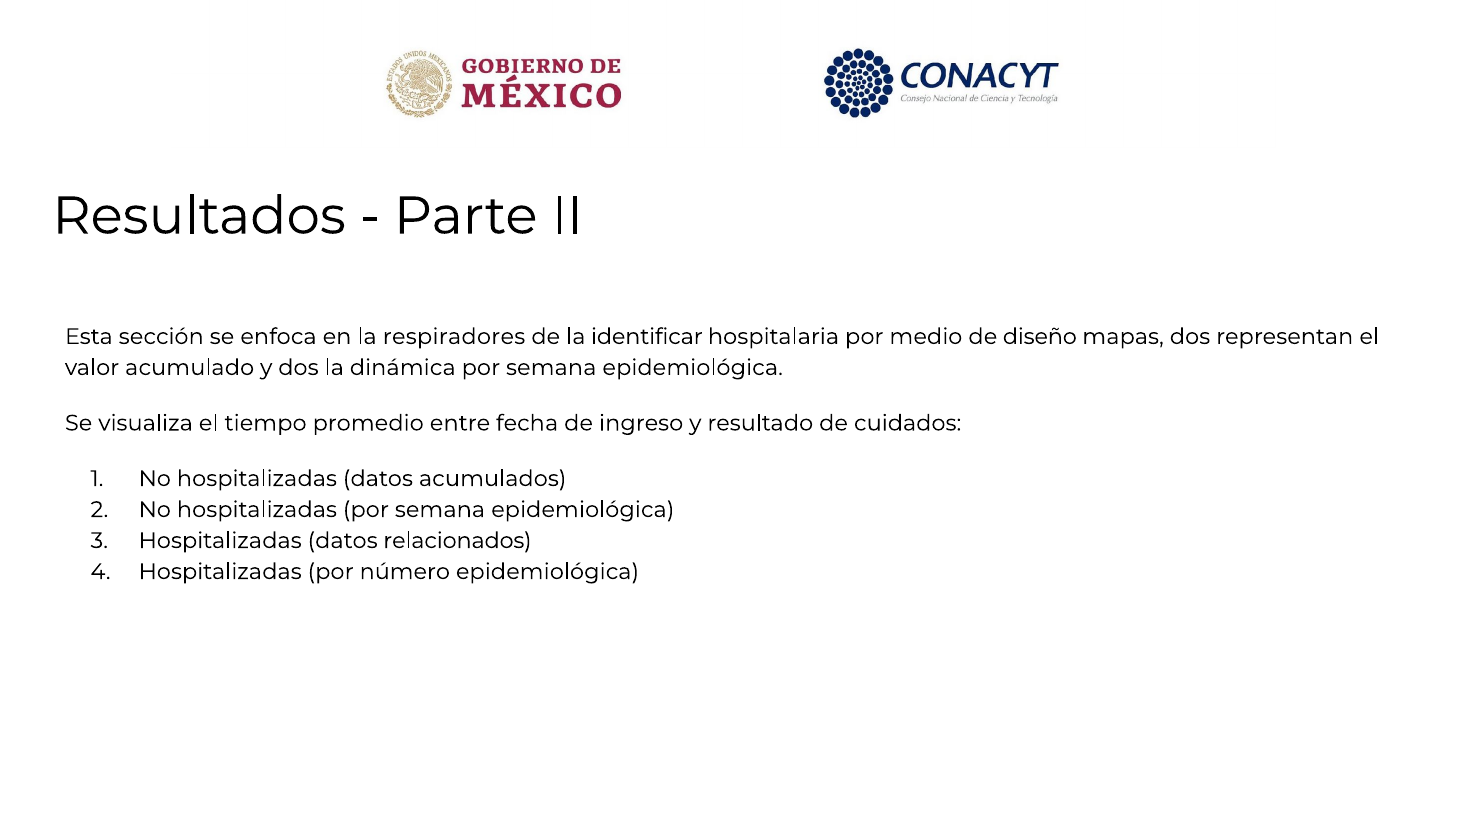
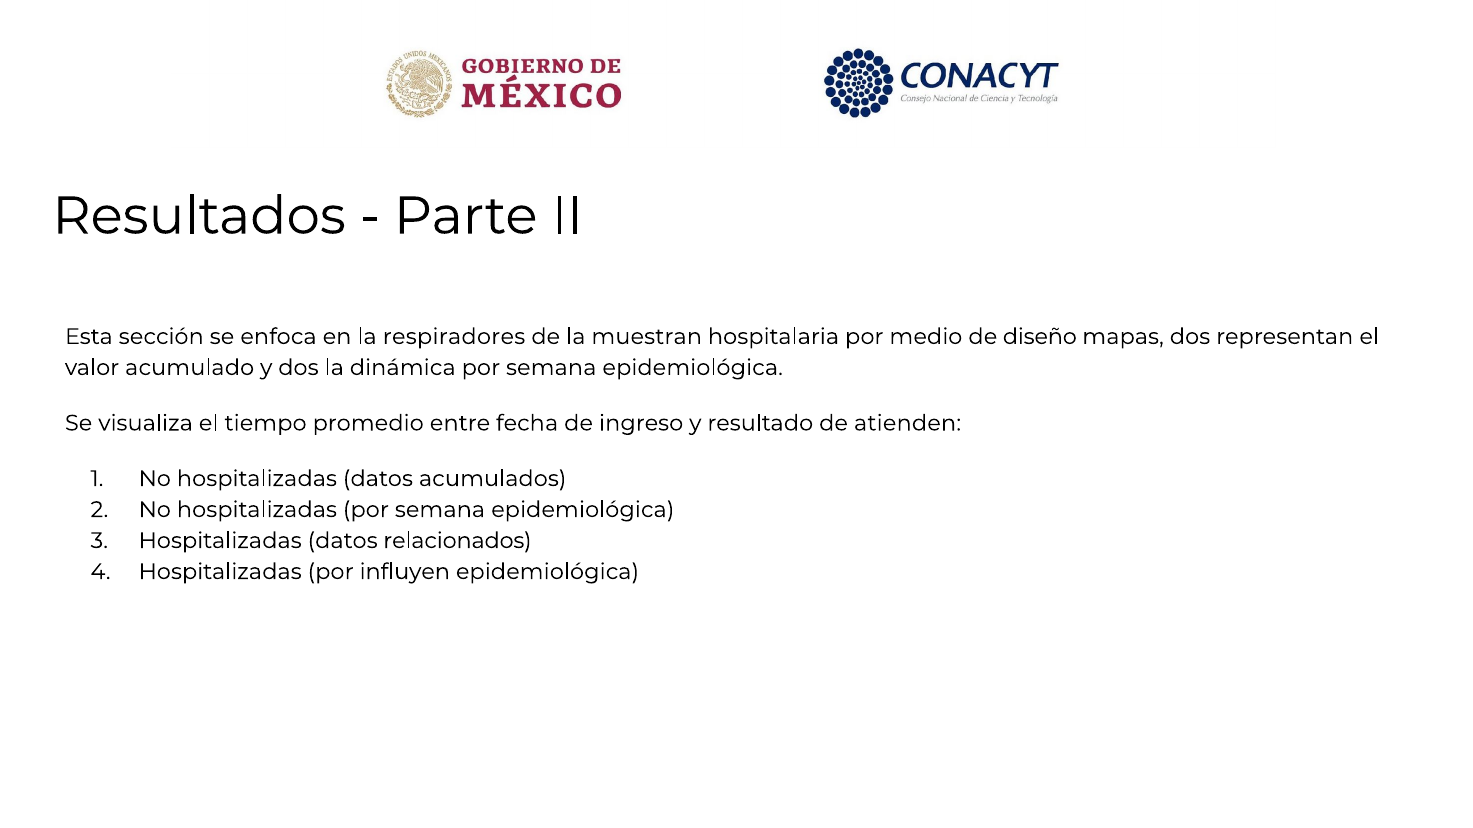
identificar: identificar -> muestran
cuidados: cuidados -> atienden
número: número -> influyen
